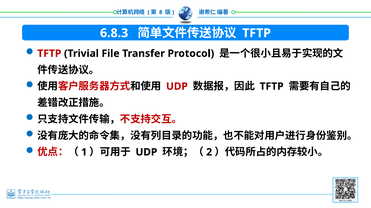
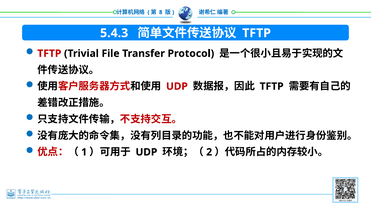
6.8.3: 6.8.3 -> 5.4.3
